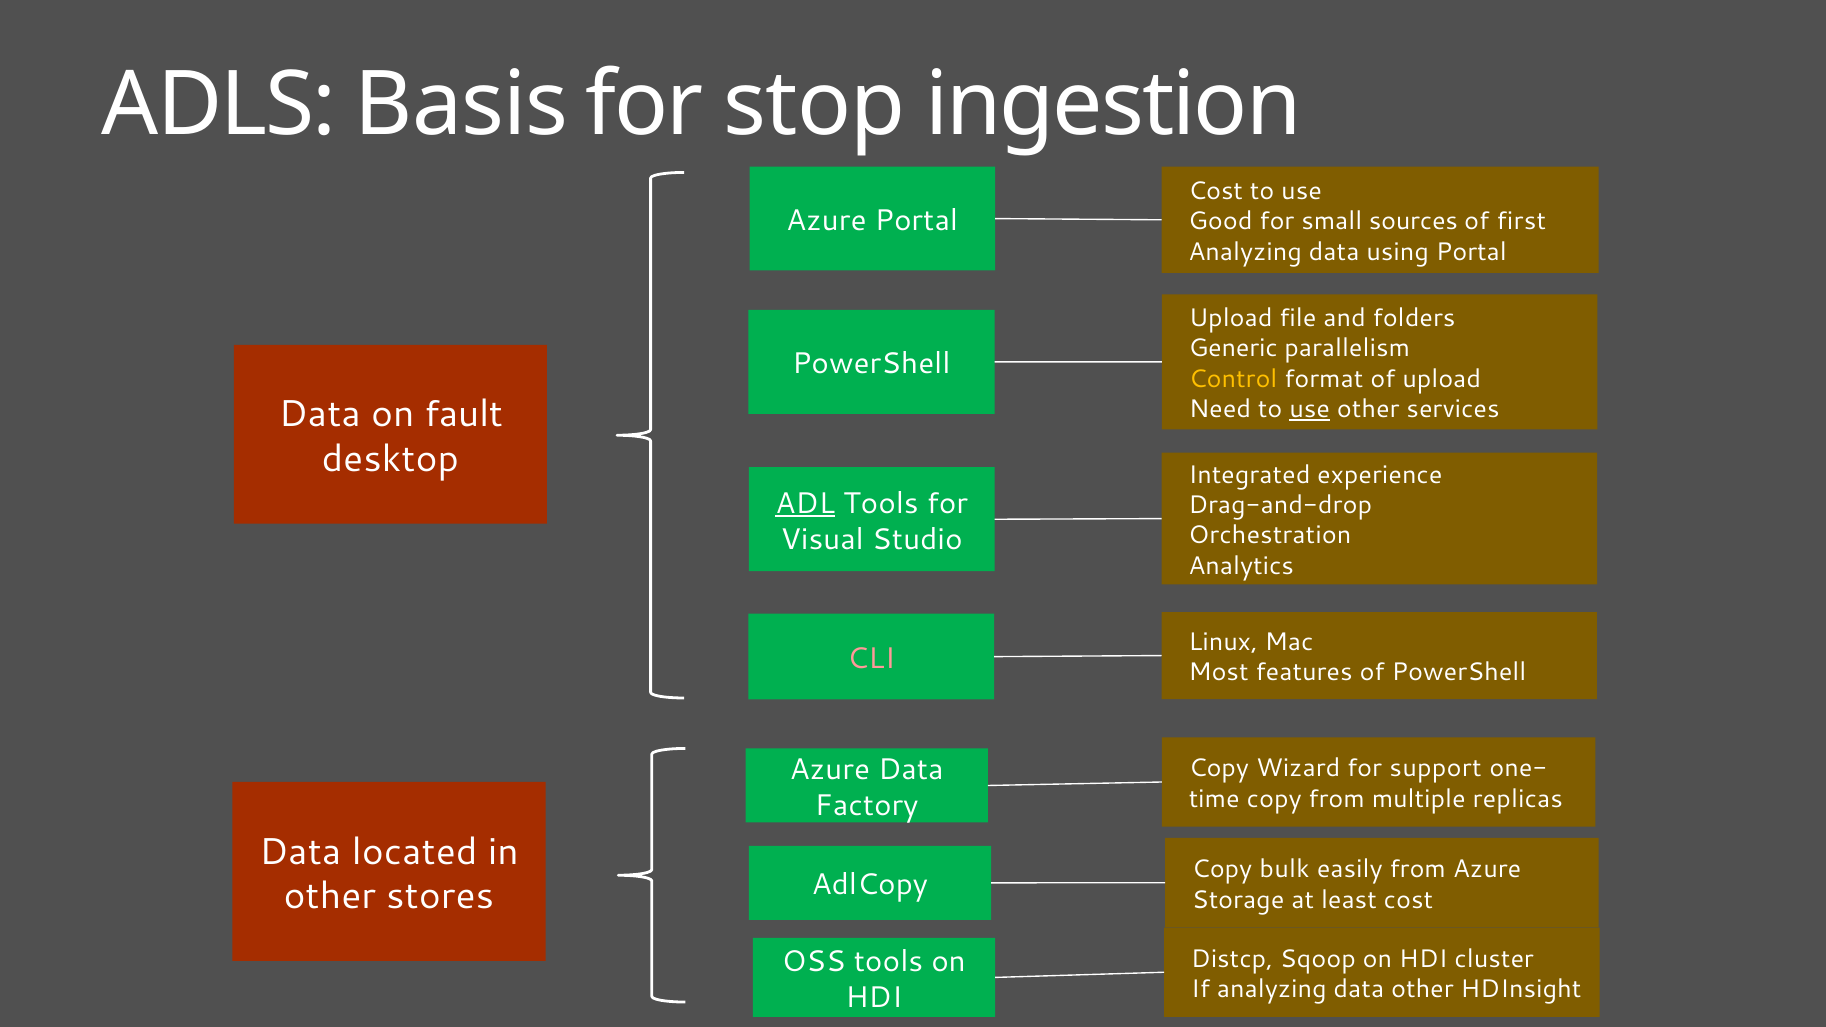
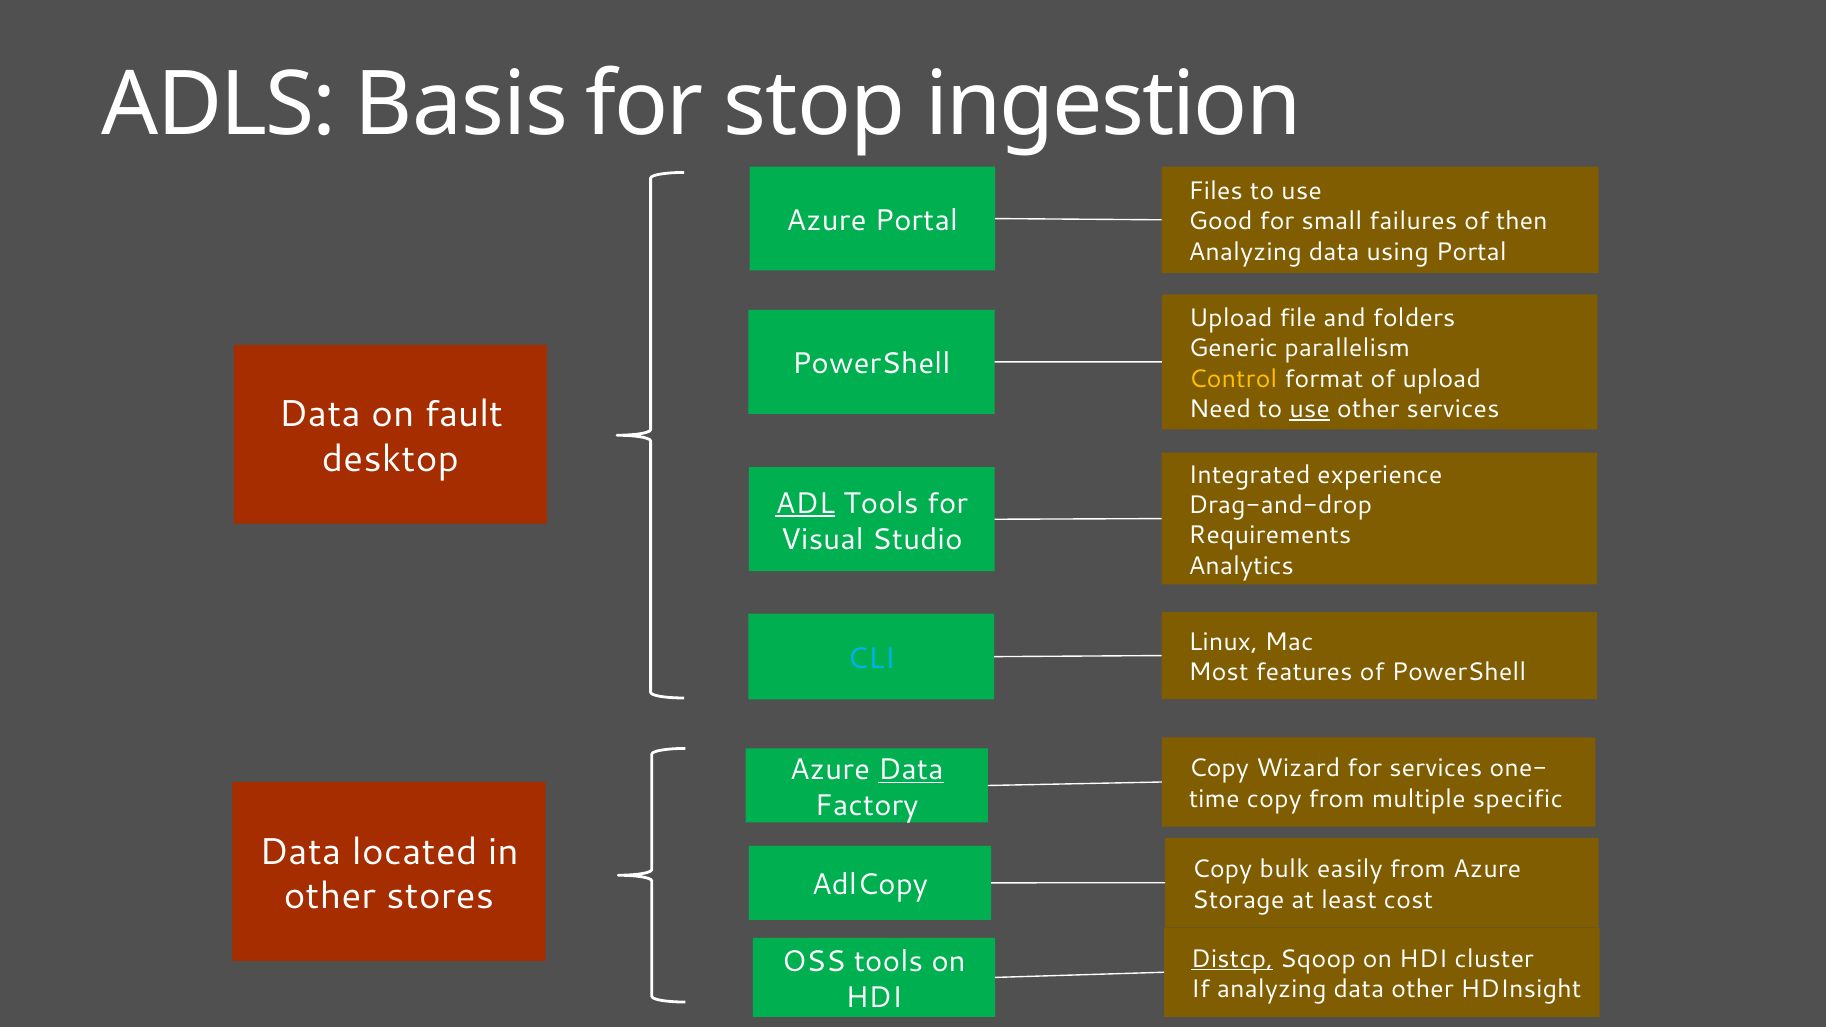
Cost at (1216, 191): Cost -> Files
sources: sources -> failures
first: first -> then
Orchestration: Orchestration -> Requirements
CLI colour: pink -> light blue
Data at (911, 770) underline: none -> present
for support: support -> services
replicas: replicas -> specific
Distcp underline: none -> present
